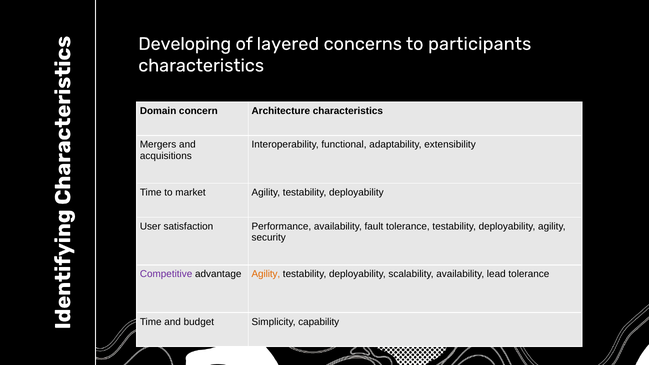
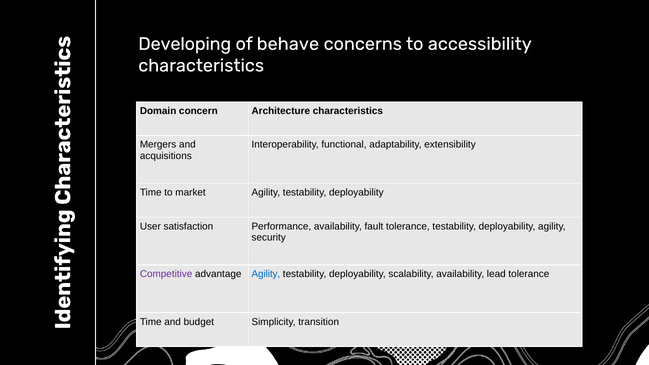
layered: layered -> behave
participants: participants -> accessibility
Agility at (266, 274) colour: orange -> blue
capability: capability -> transition
